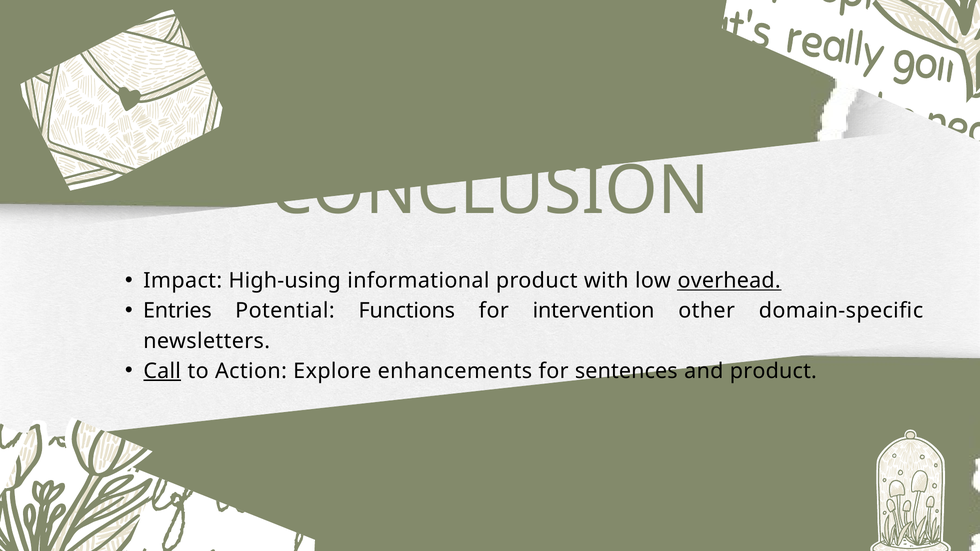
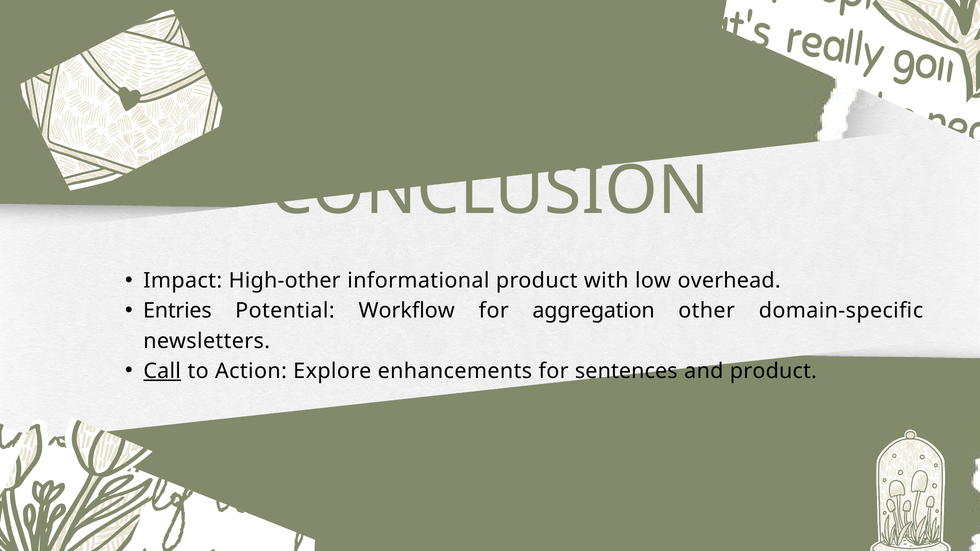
High-using: High-using -> High-other
overhead underline: present -> none
Functions: Functions -> Workflow
intervention: intervention -> aggregation
